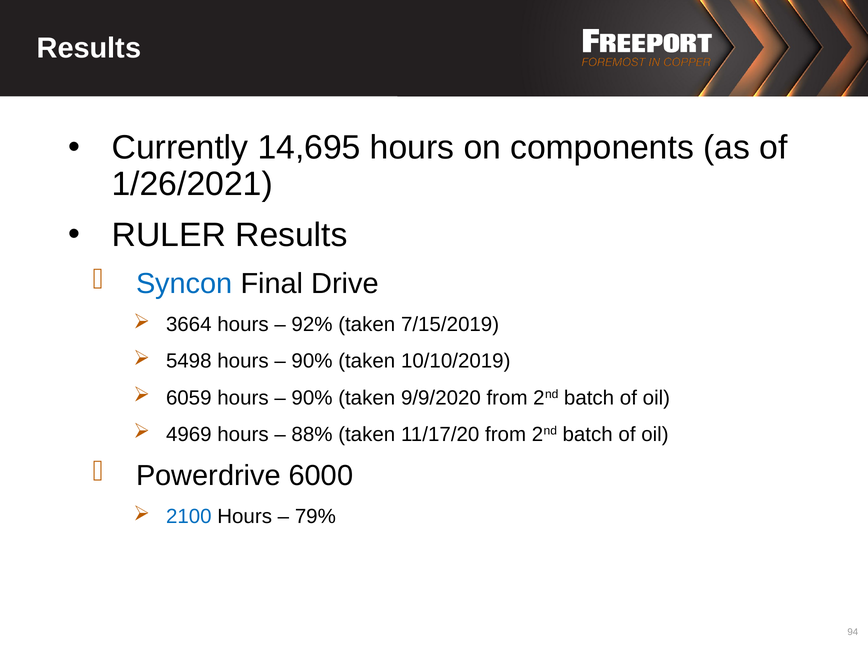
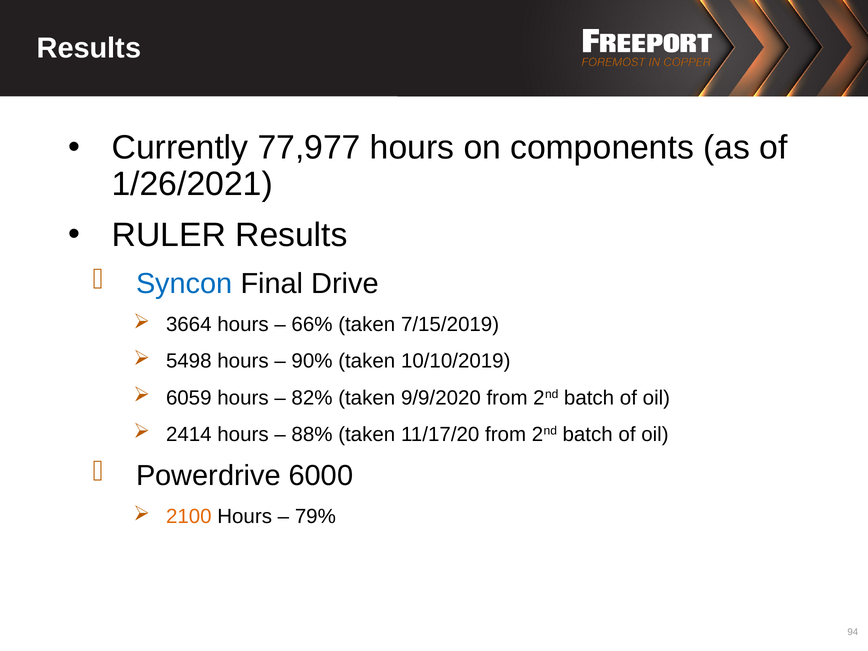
14,695: 14,695 -> 77,977
92%: 92% -> 66%
90% at (312, 398): 90% -> 82%
4969: 4969 -> 2414
2100 colour: blue -> orange
